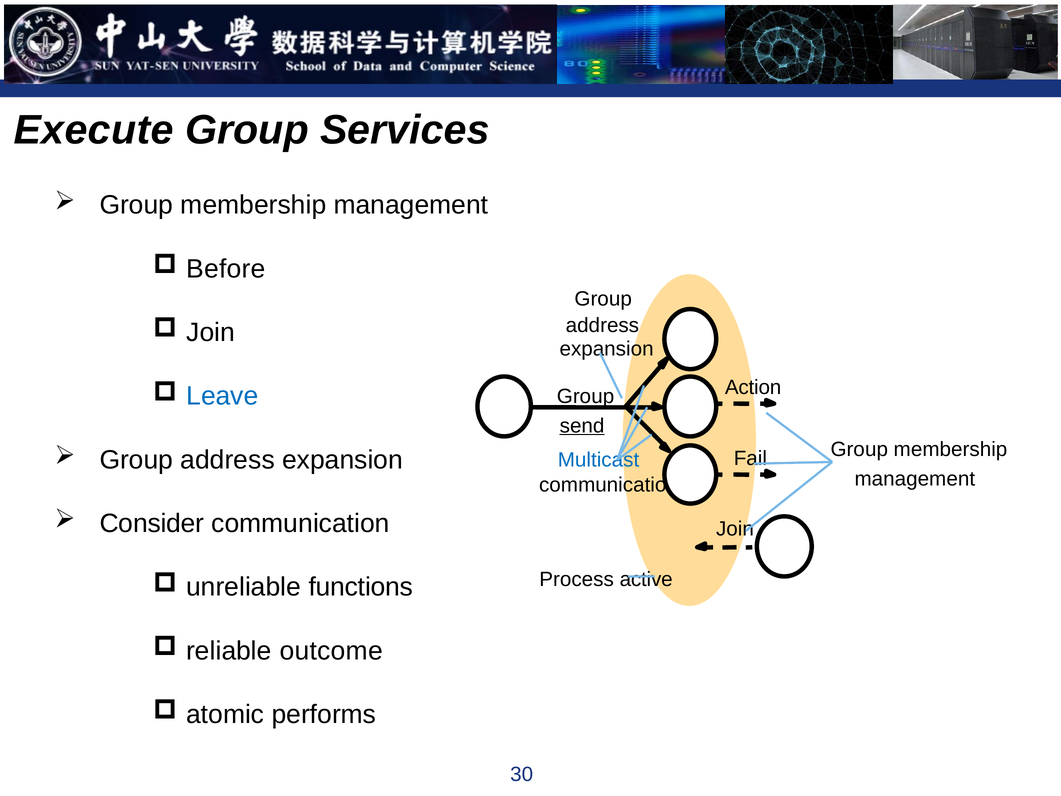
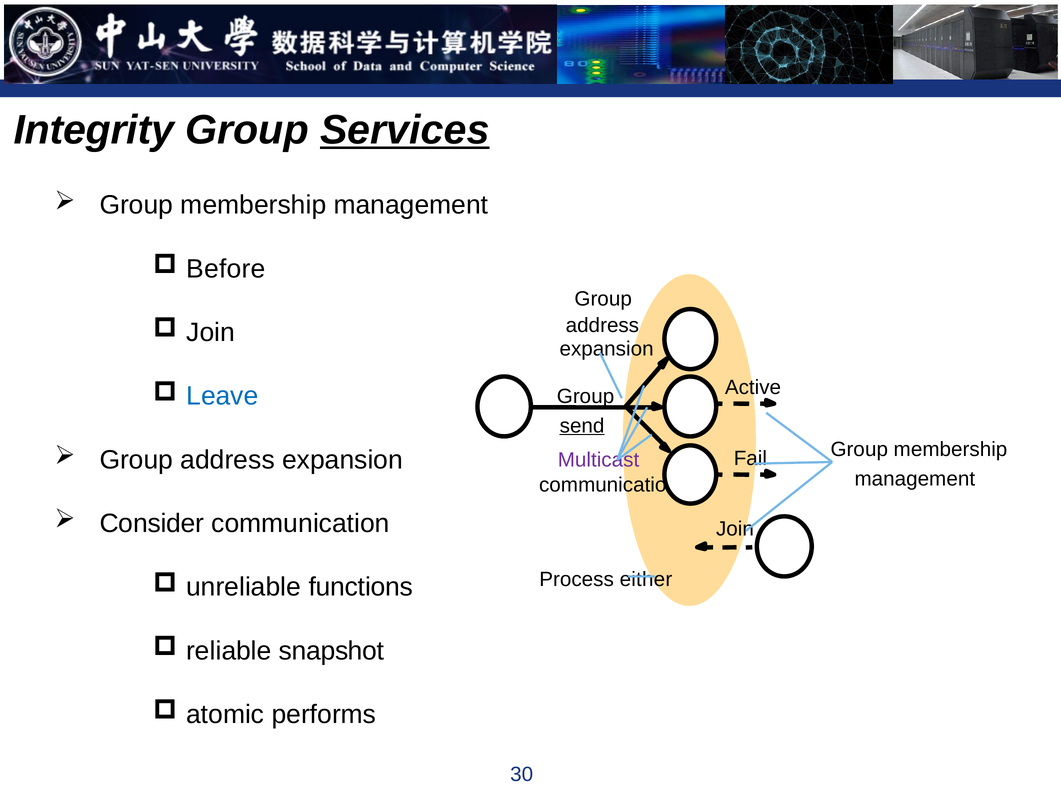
Execute: Execute -> Integrity
Services underline: none -> present
Action: Action -> Active
Multicast colour: blue -> purple
active: active -> either
outcome: outcome -> snapshot
